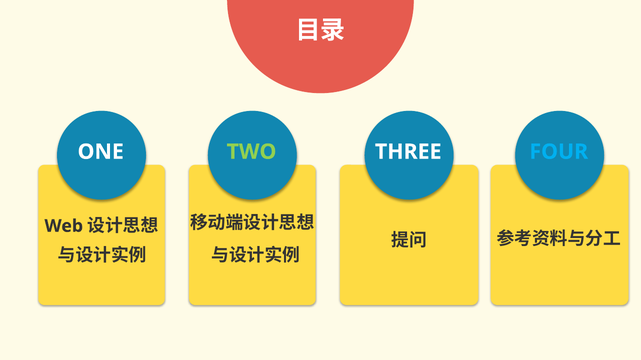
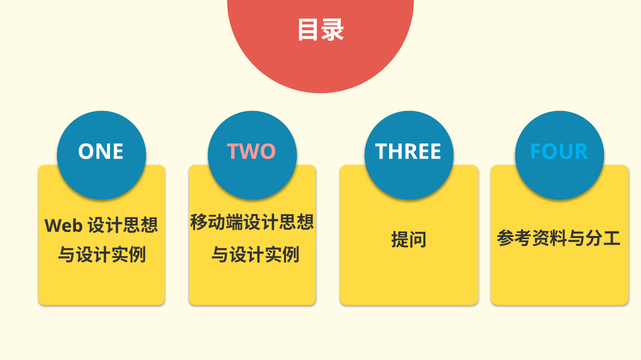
TWO colour: light green -> pink
